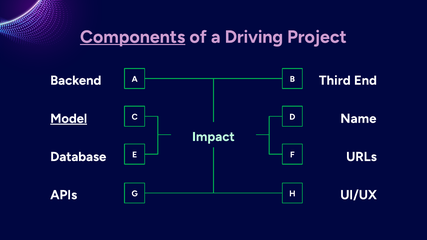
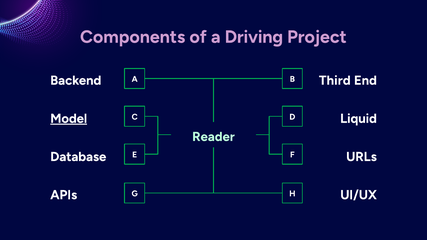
Components underline: present -> none
Name: Name -> Liquid
Impact: Impact -> Reader
